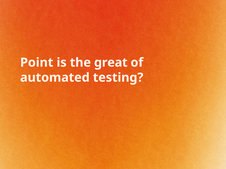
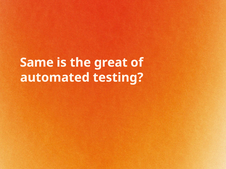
Point: Point -> Same
